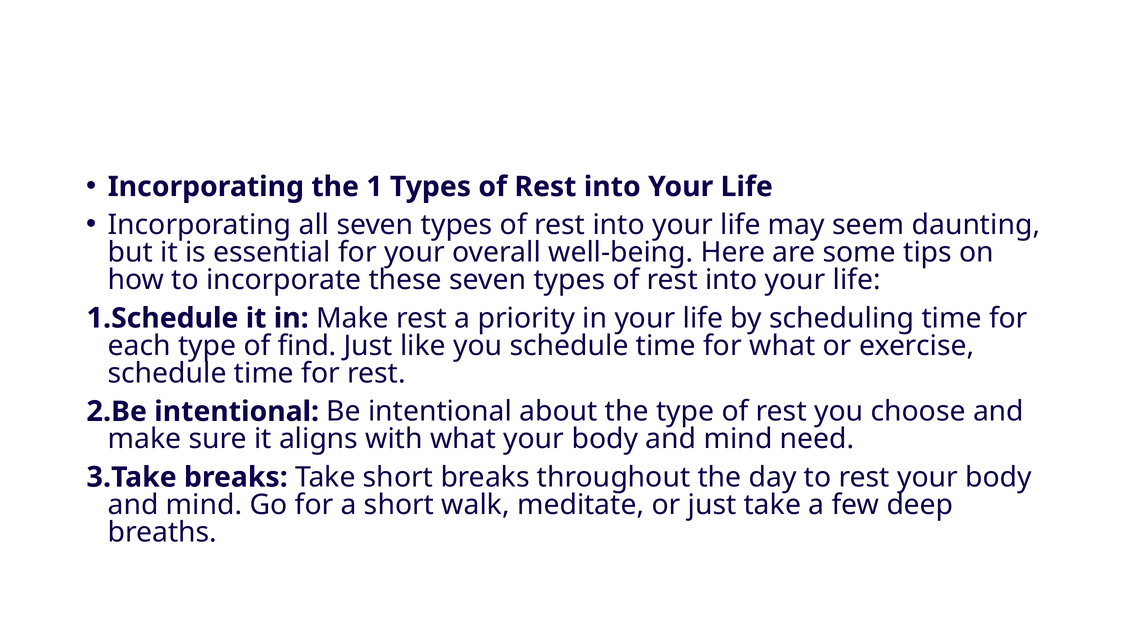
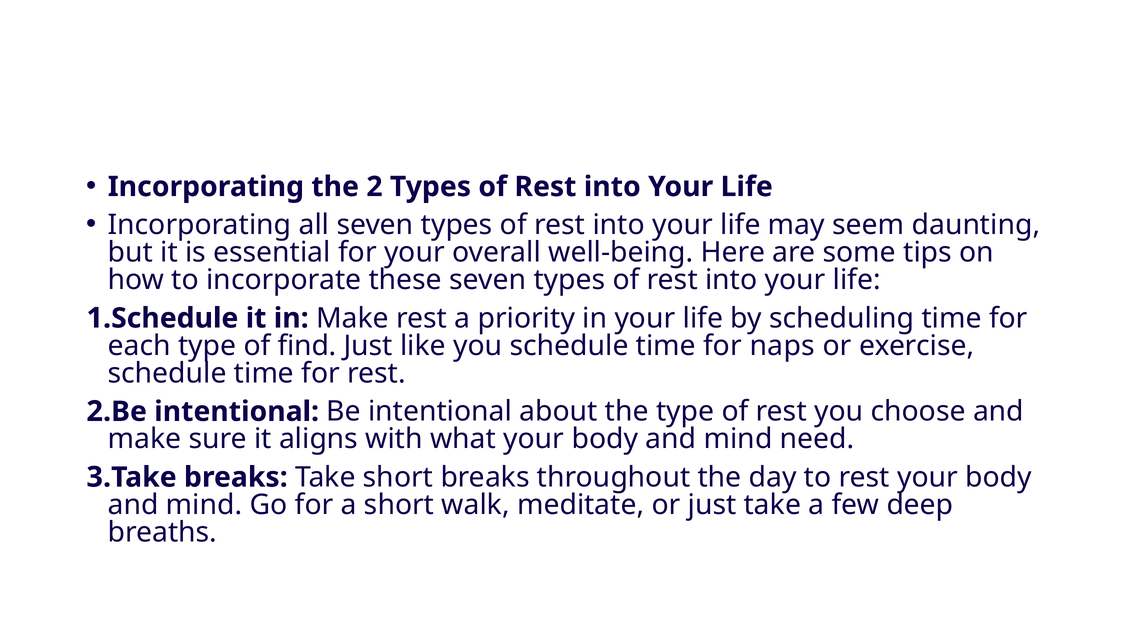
1: 1 -> 2
for what: what -> naps
